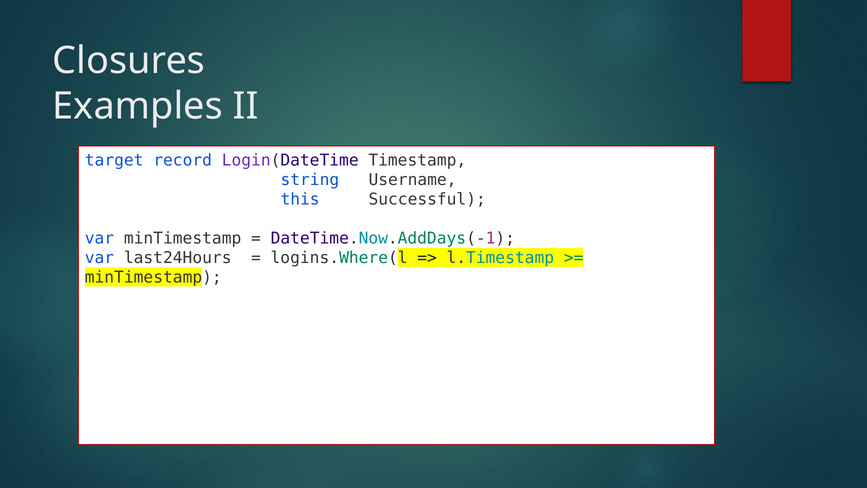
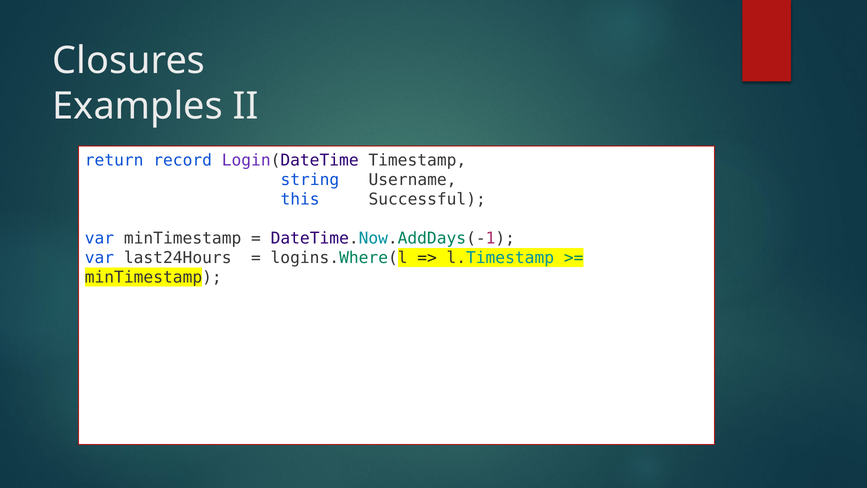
target: target -> return
